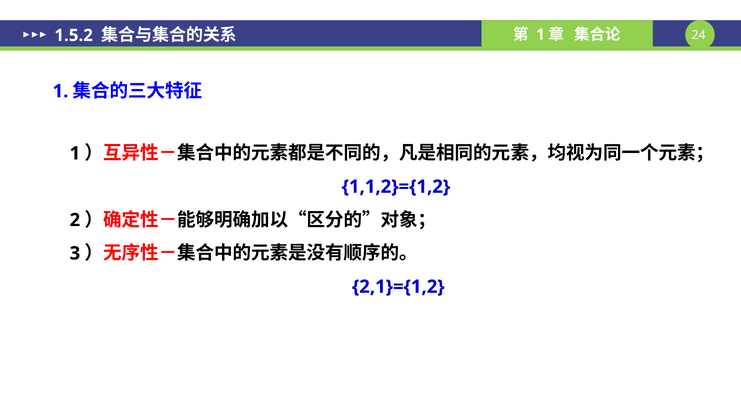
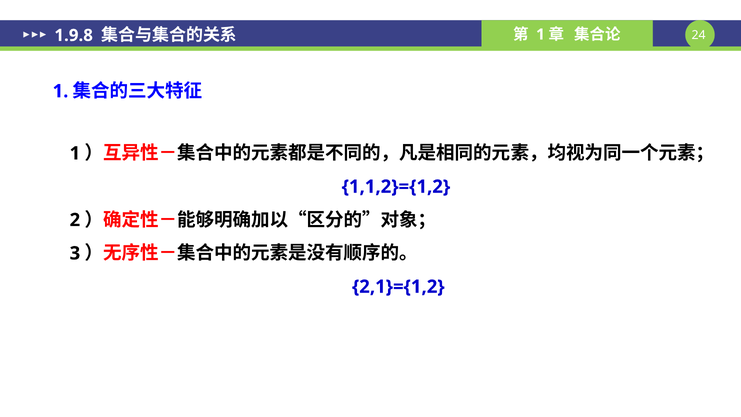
1.5.2: 1.5.2 -> 1.9.8
